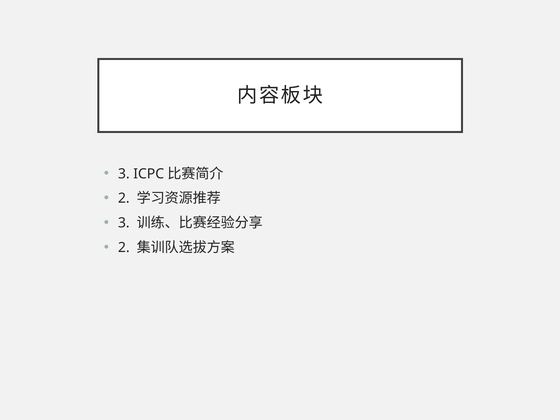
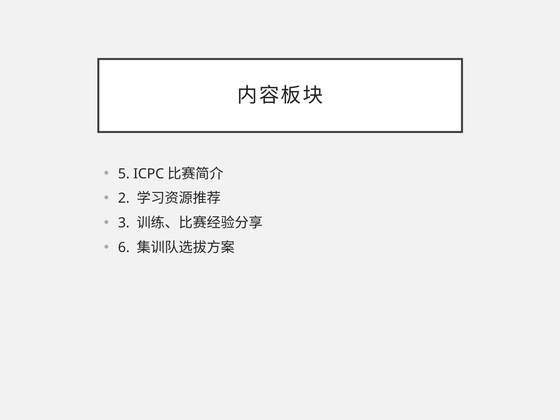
3 at (124, 174): 3 -> 5
2 at (124, 247): 2 -> 6
